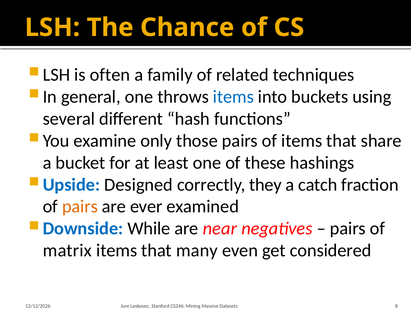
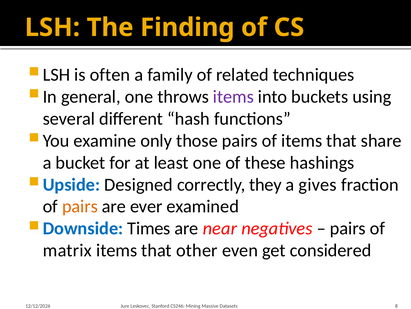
Chance: Chance -> Finding
items at (233, 96) colour: blue -> purple
catch: catch -> gives
While: While -> Times
many: many -> other
